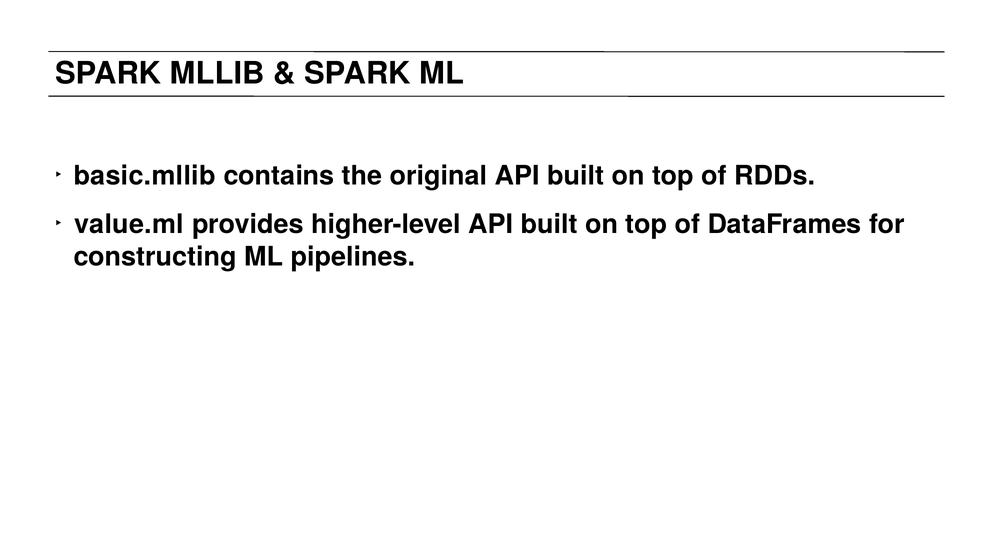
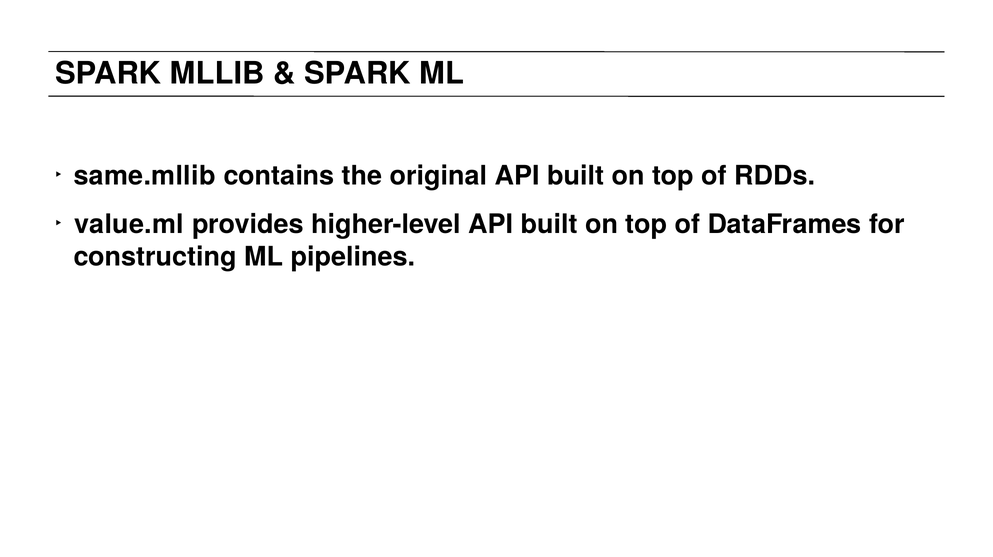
basic.mllib: basic.mllib -> same.mllib
